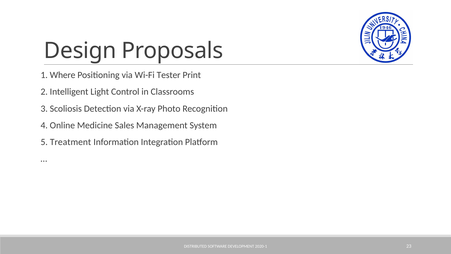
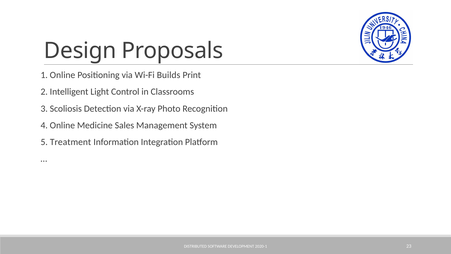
1 Where: Where -> Online
Tester: Tester -> Builds
